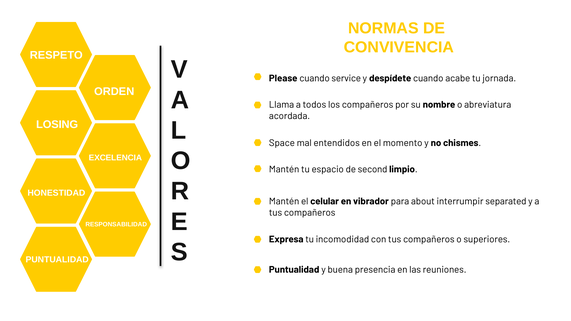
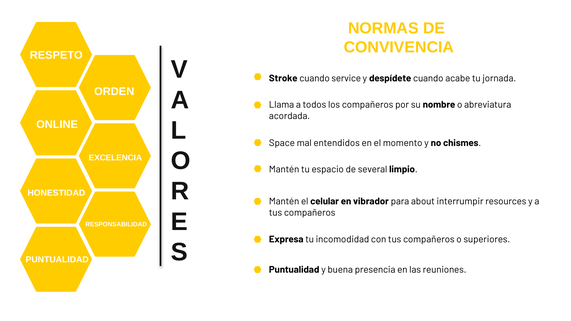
Please: Please -> Stroke
LOSING: LOSING -> ONLINE
second: second -> several
separated: separated -> resources
